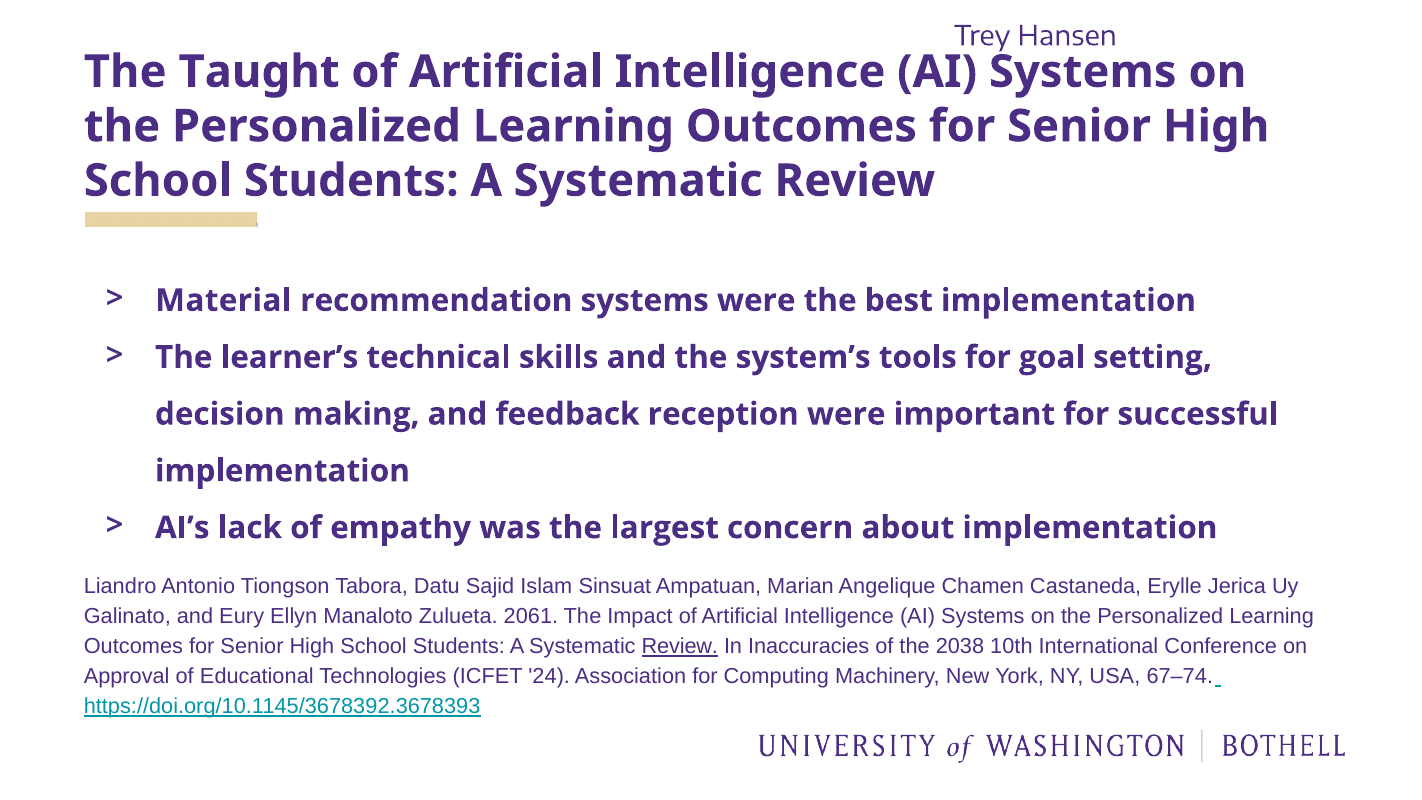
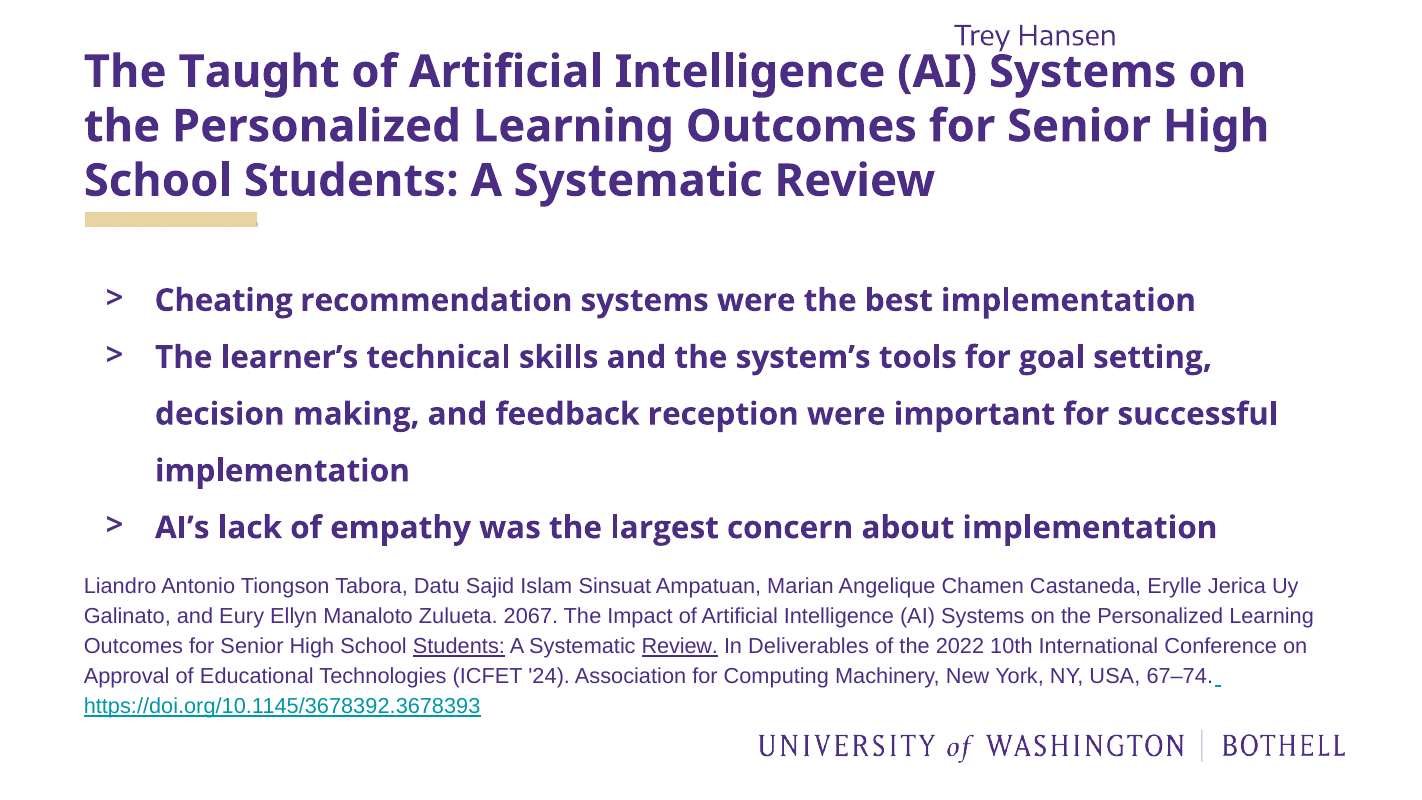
Material: Material -> Cheating
2061: 2061 -> 2067
Students at (459, 647) underline: none -> present
Inaccuracies: Inaccuracies -> Deliverables
2038: 2038 -> 2022
